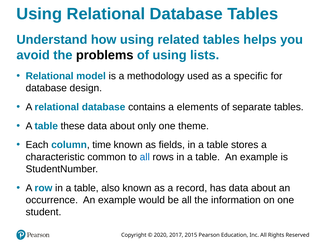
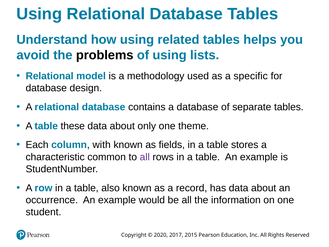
a elements: elements -> database
time: time -> with
all at (145, 157) colour: blue -> purple
